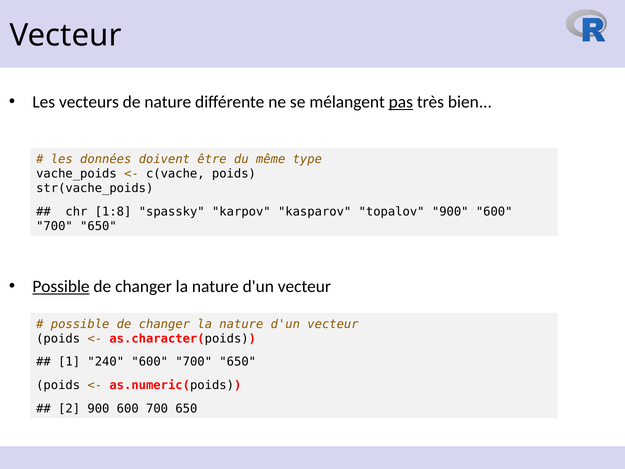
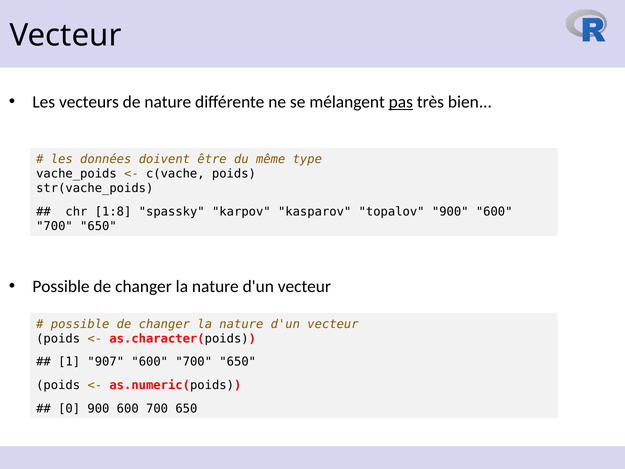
Possible at (61, 286) underline: present -> none
240: 240 -> 907
2: 2 -> 0
